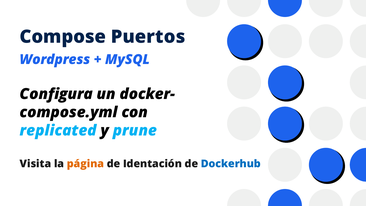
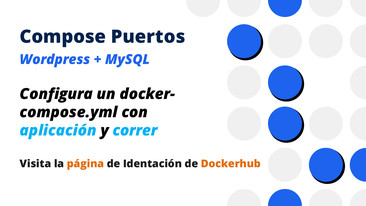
replicated: replicated -> aplicación
prune: prune -> correr
Dockerhub colour: blue -> orange
